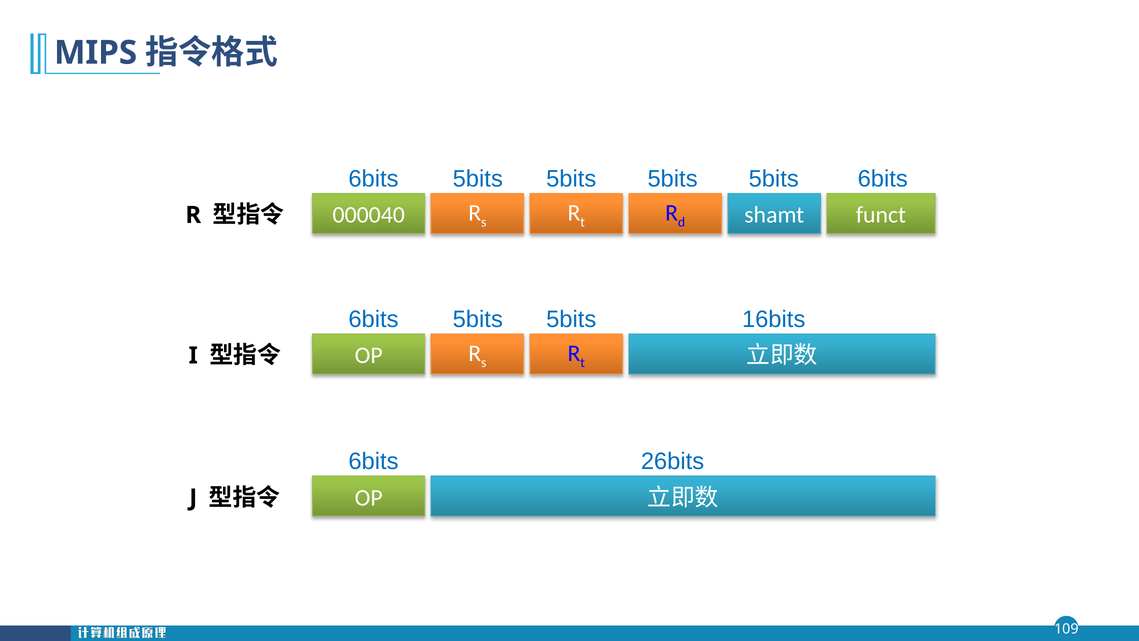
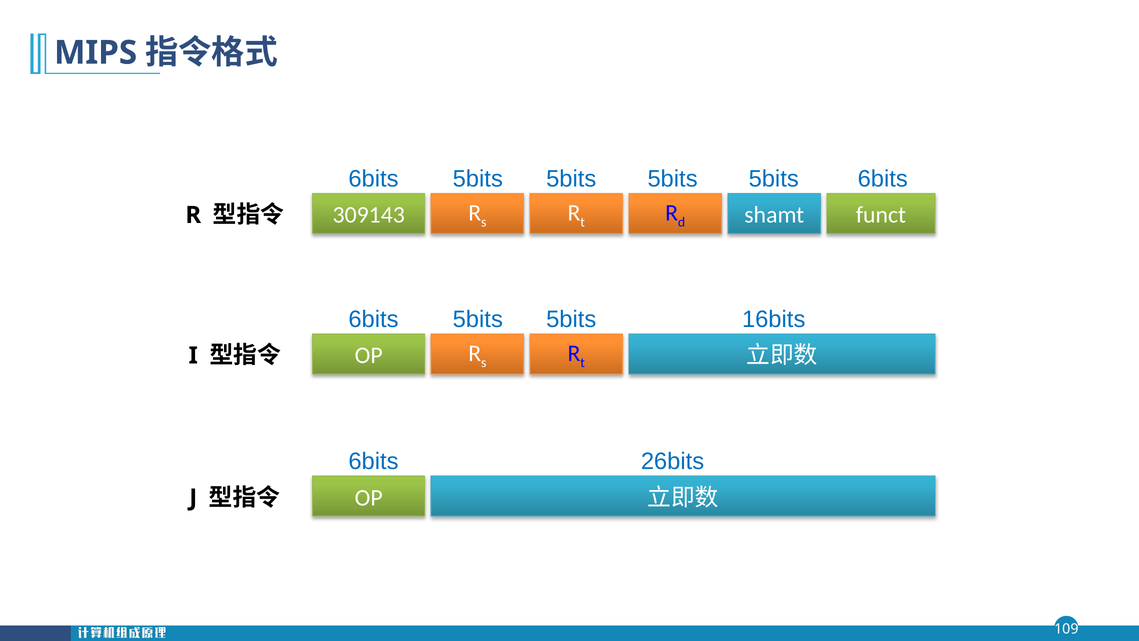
000040: 000040 -> 309143
